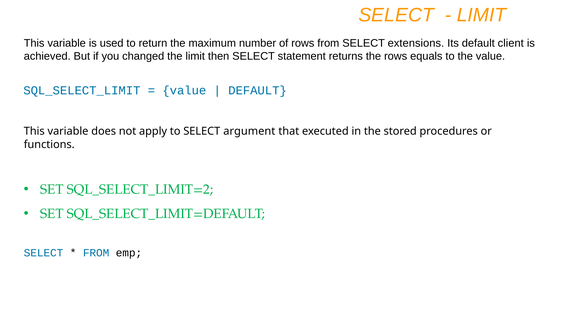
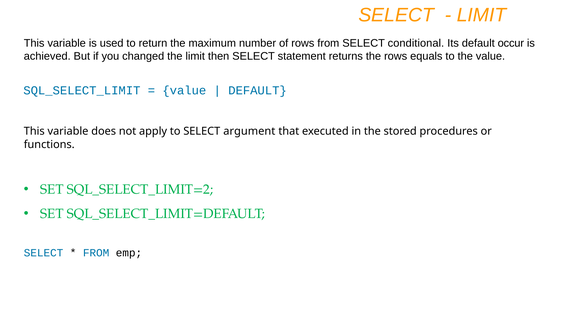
extensions: extensions -> conditional
client: client -> occur
